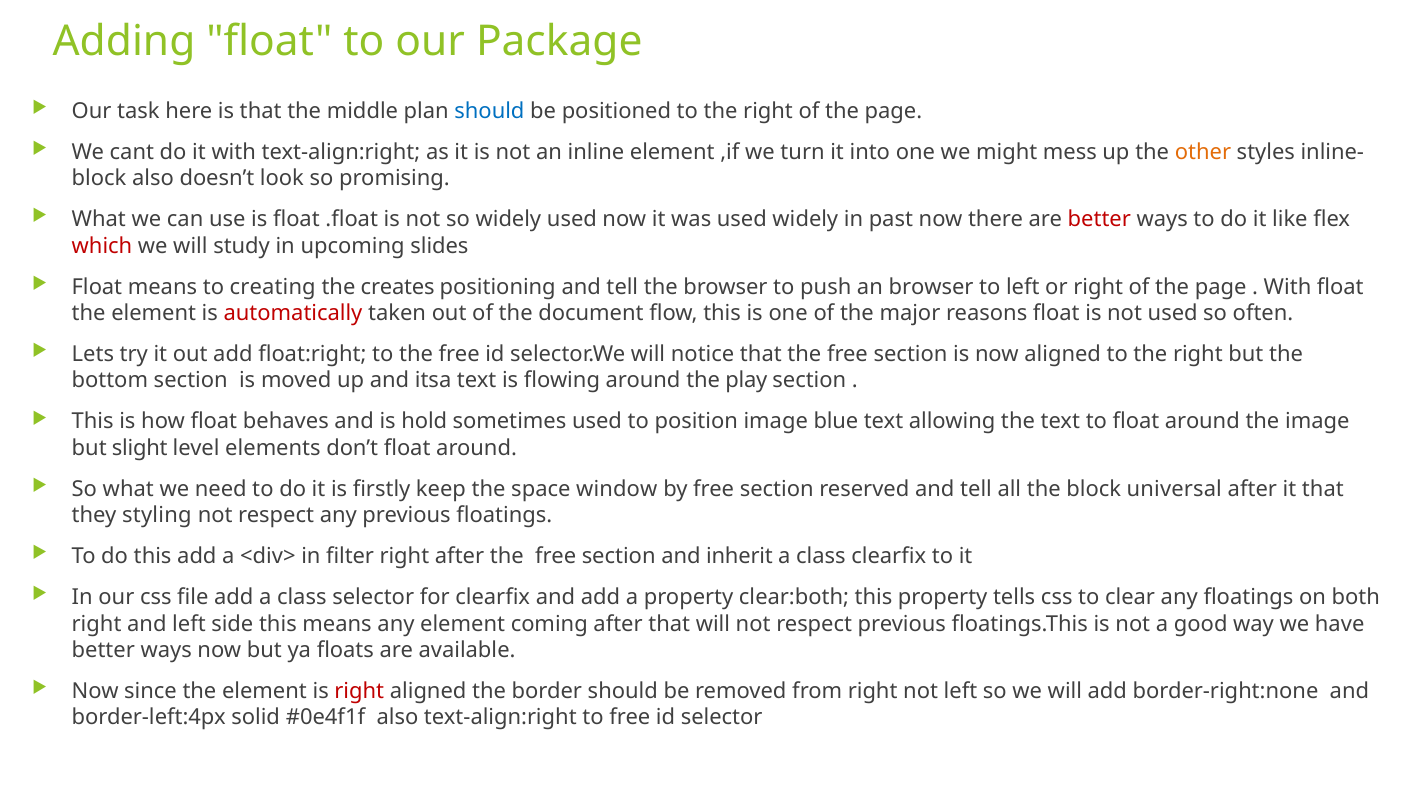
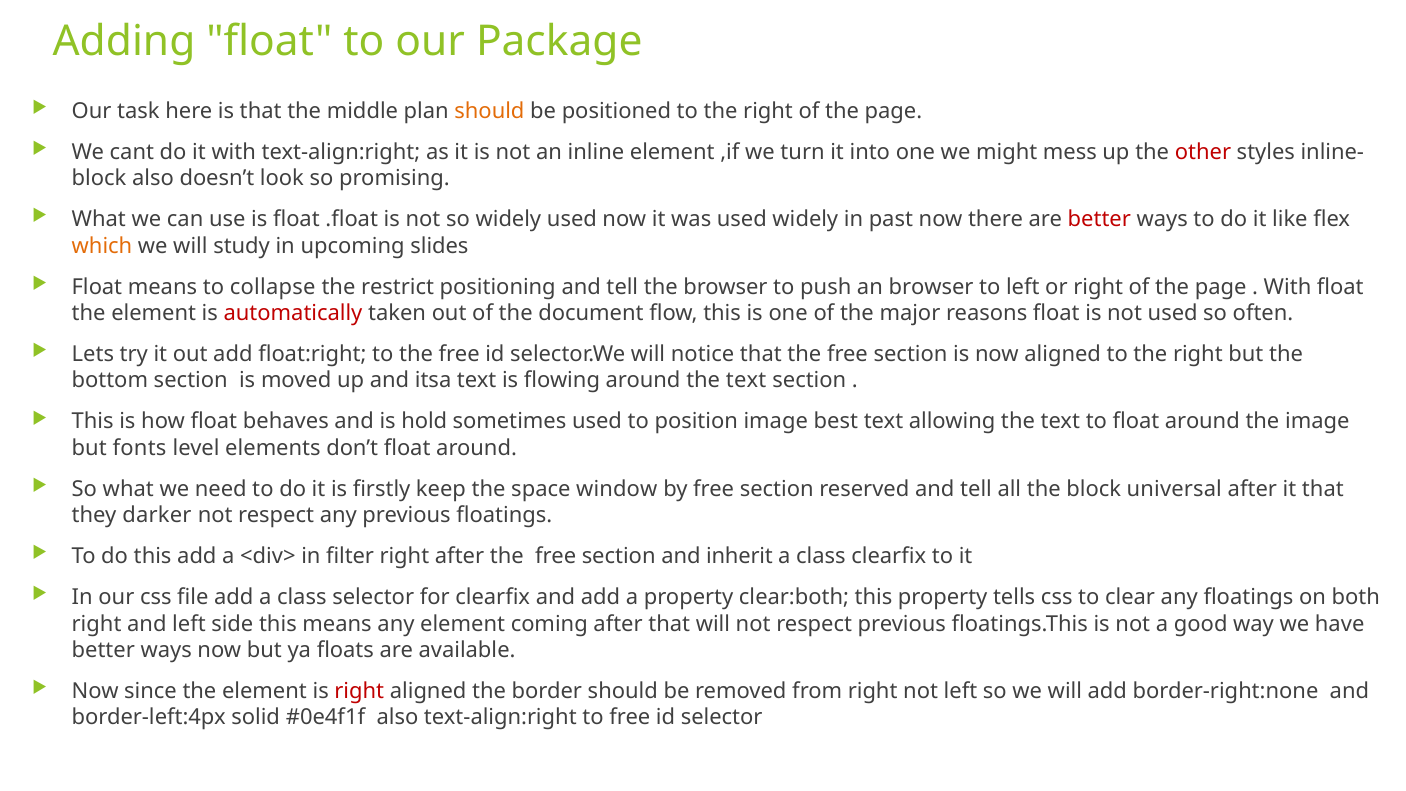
should at (489, 111) colour: blue -> orange
other colour: orange -> red
which colour: red -> orange
creating: creating -> collapse
creates: creates -> restrict
around the play: play -> text
blue: blue -> best
slight: slight -> fonts
styling: styling -> darker
